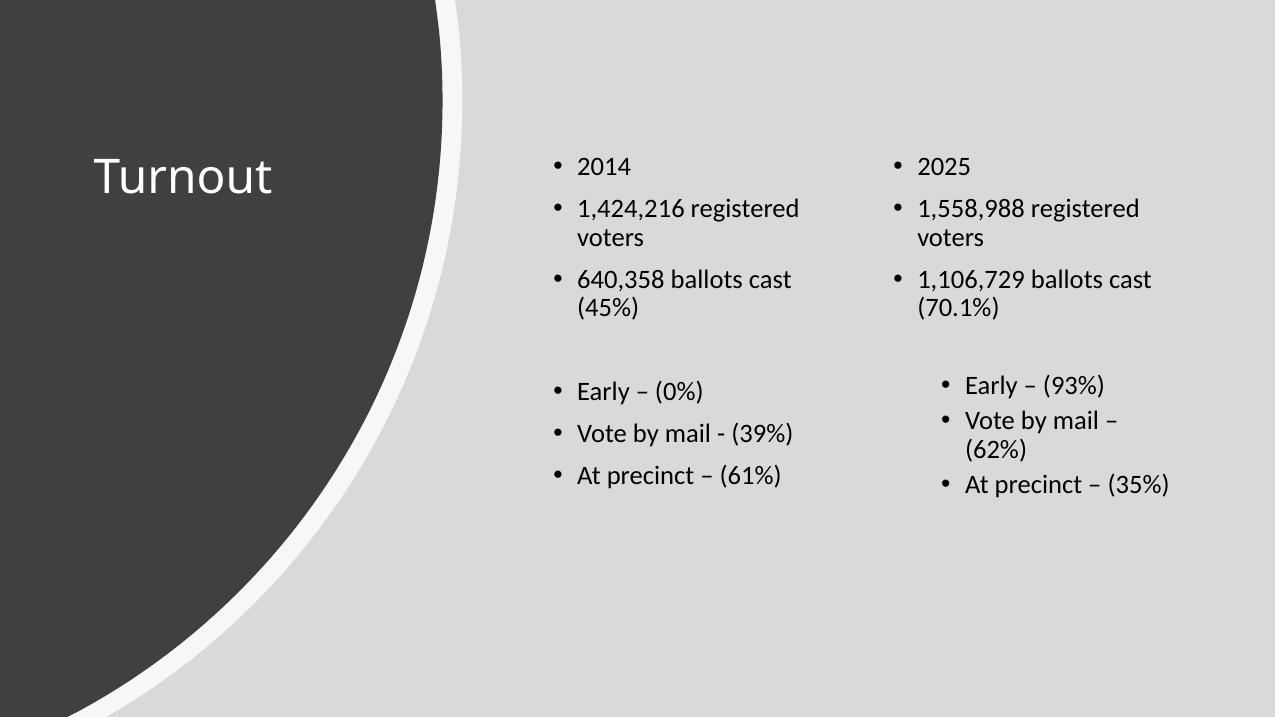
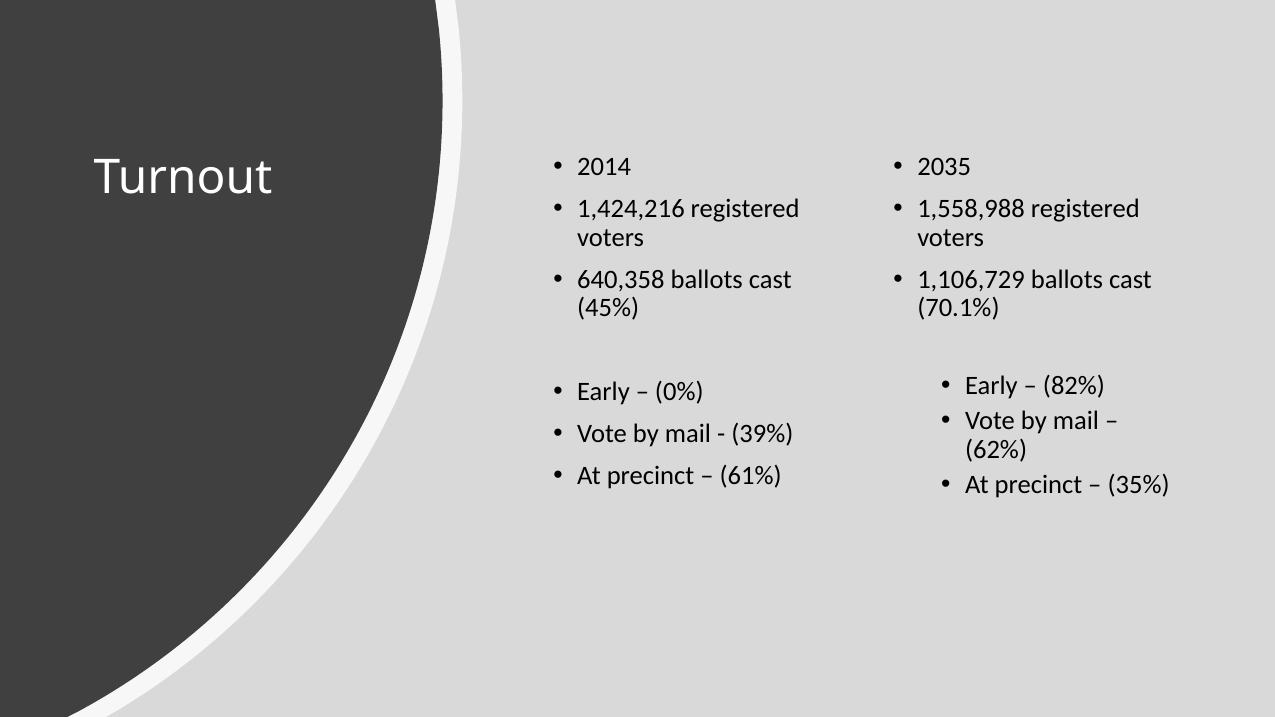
2025: 2025 -> 2035
93%: 93% -> 82%
